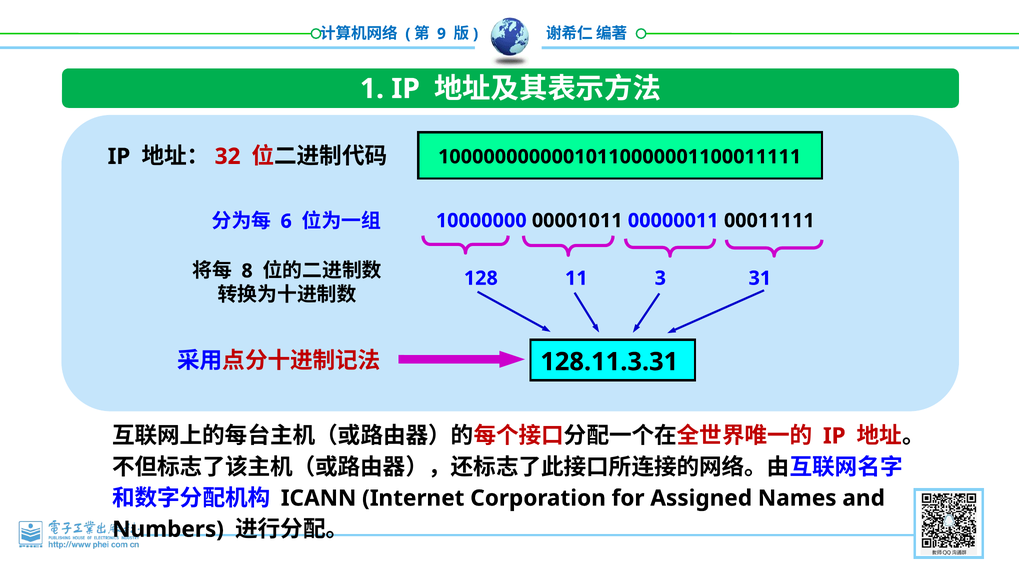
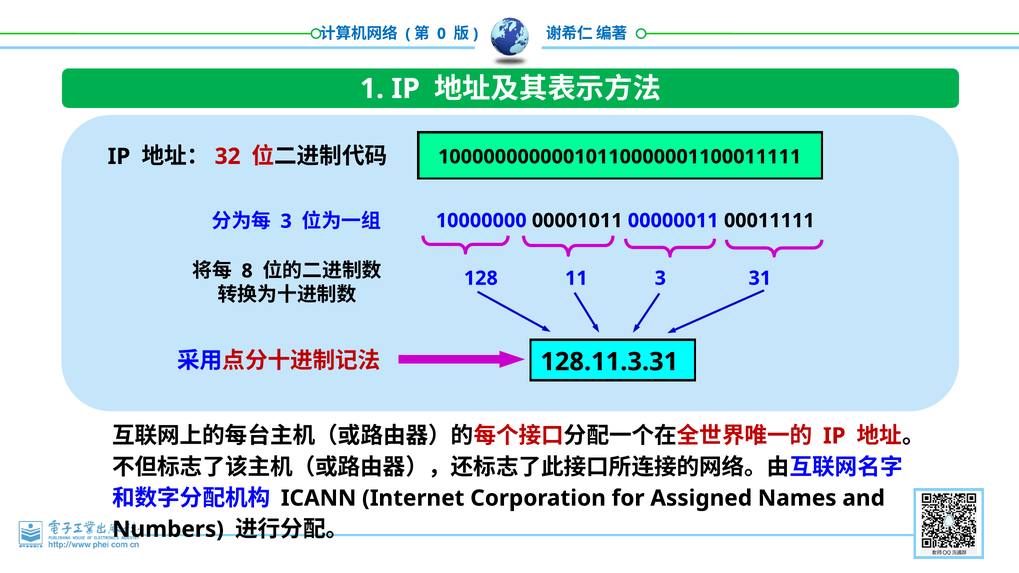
9: 9 -> 0
6 at (286, 221): 6 -> 3
